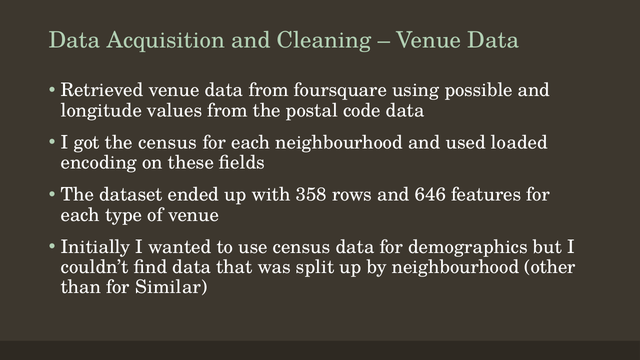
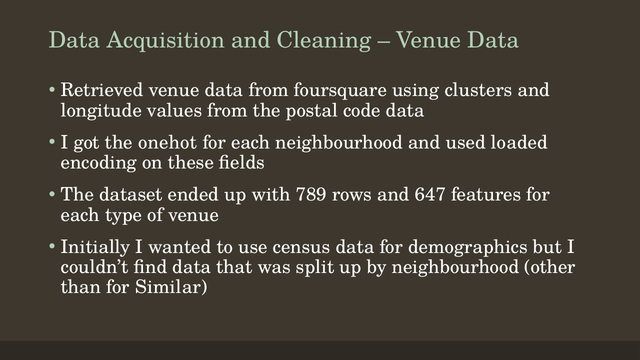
possible: possible -> clusters
the census: census -> onehot
358: 358 -> 789
646: 646 -> 647
